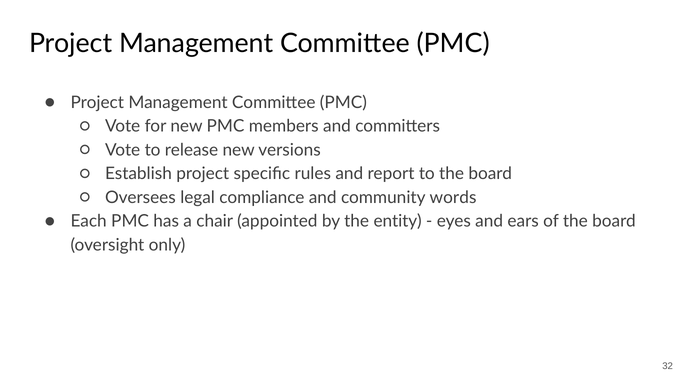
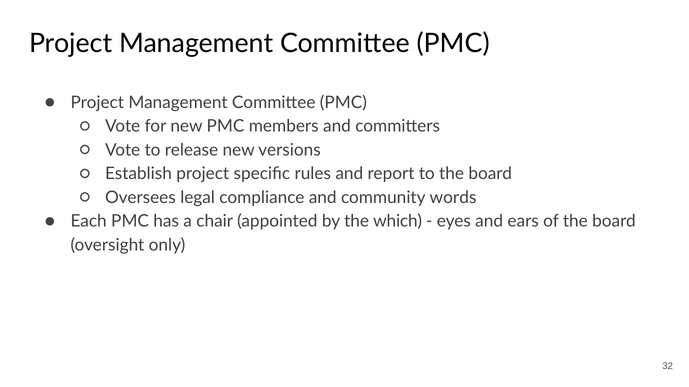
entity: entity -> which
